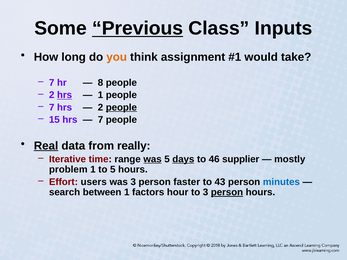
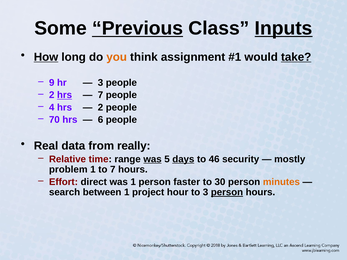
Inputs underline: none -> present
How underline: none -> present
take underline: none -> present
7 at (52, 83): 7 -> 9
8 at (100, 83): 8 -> 3
1 at (100, 95): 1 -> 7
7 at (52, 107): 7 -> 4
people at (121, 107) underline: present -> none
15: 15 -> 70
7 at (100, 120): 7 -> 6
Real underline: present -> none
Iterative: Iterative -> Relative
supplier: supplier -> security
to 5: 5 -> 7
users: users -> direct
was 3: 3 -> 1
43: 43 -> 30
minutes colour: blue -> orange
factors: factors -> project
